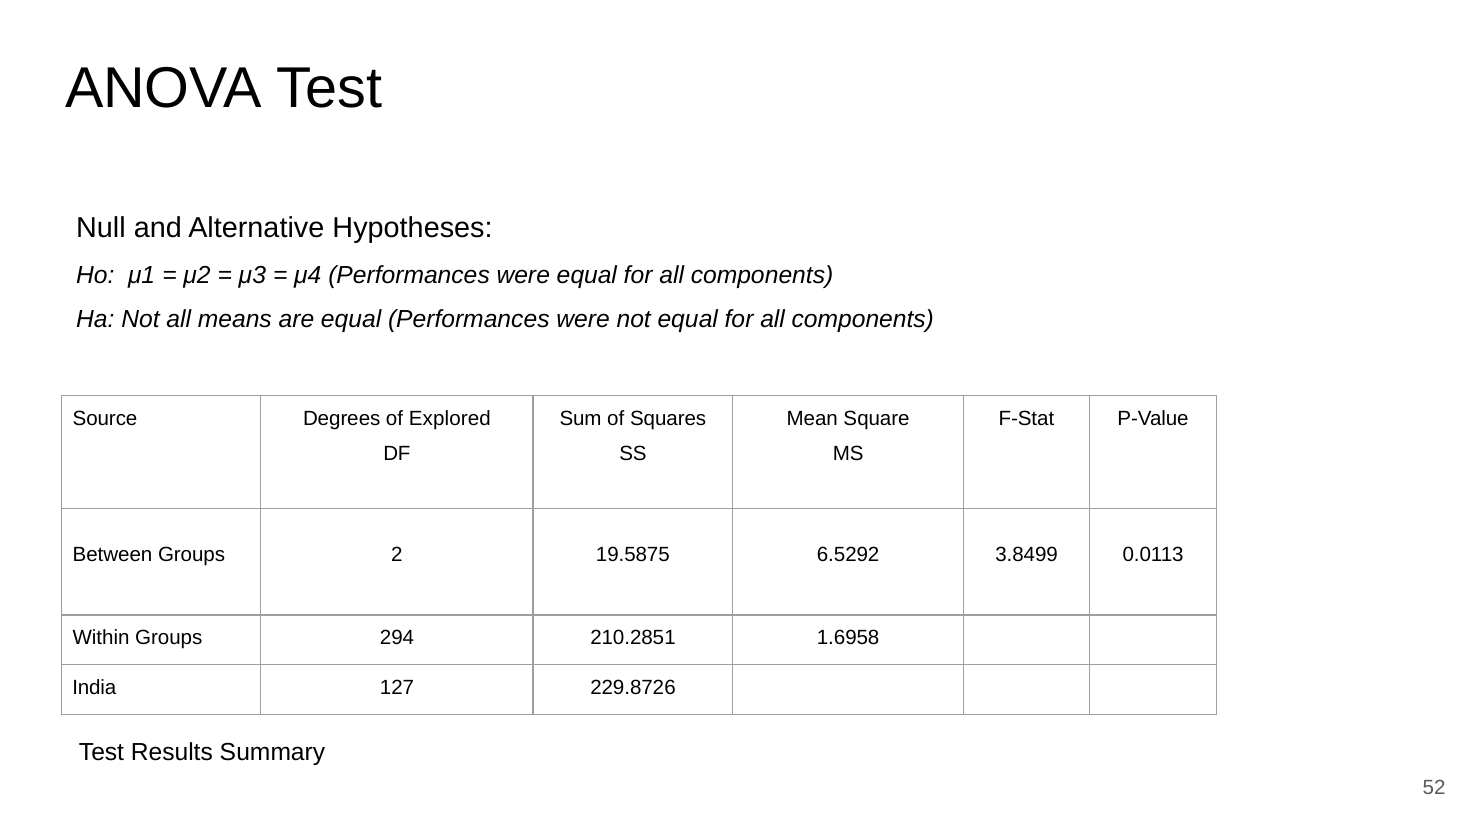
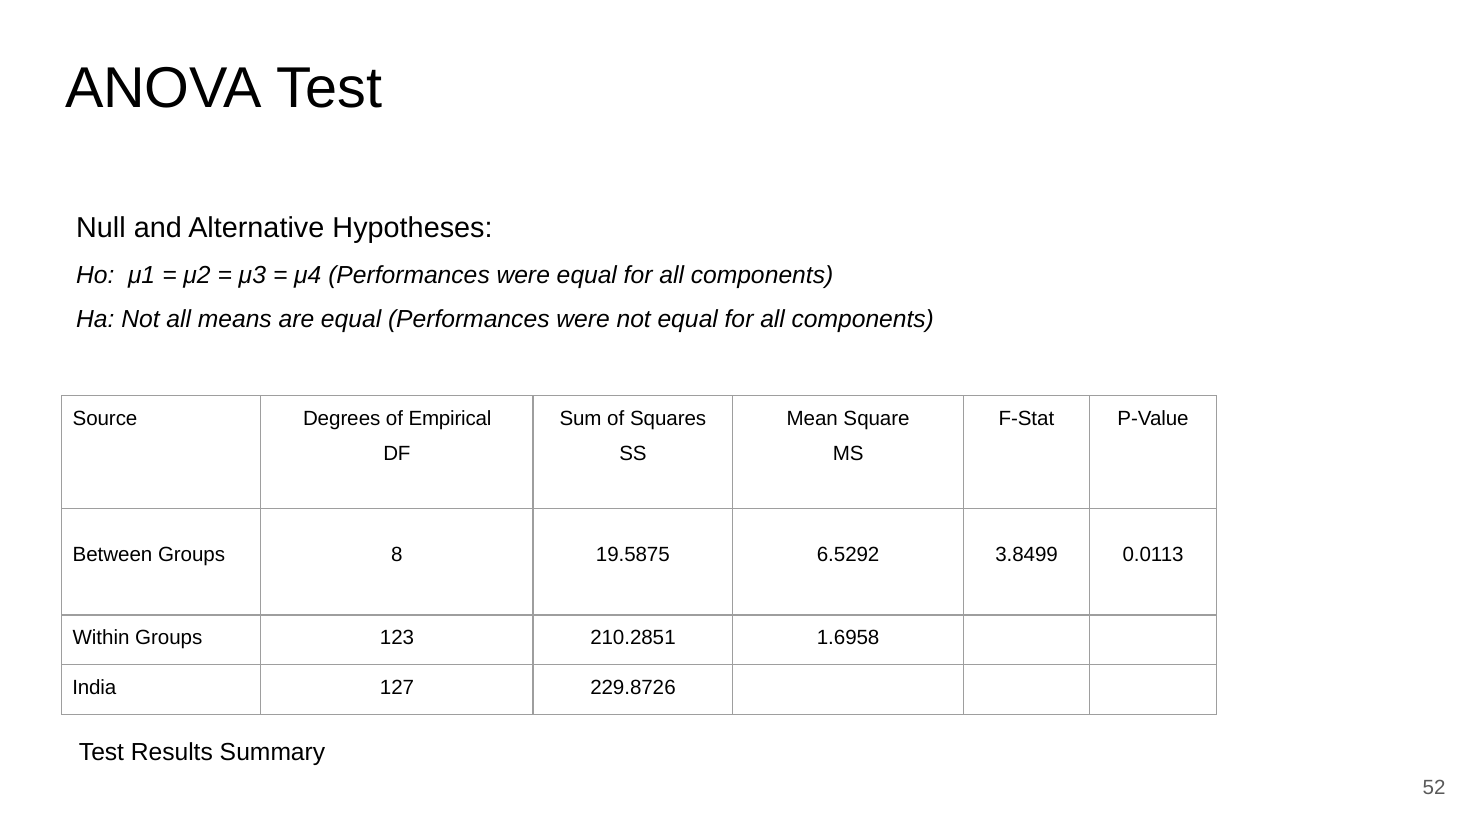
Explored: Explored -> Empirical
2: 2 -> 8
294: 294 -> 123
